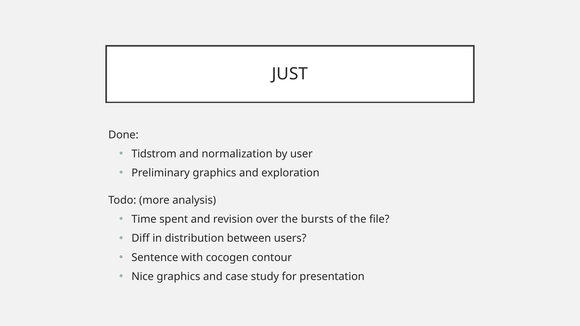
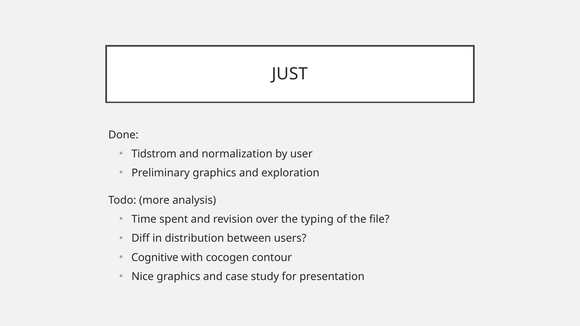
bursts: bursts -> typing
Sentence: Sentence -> Cognitive
